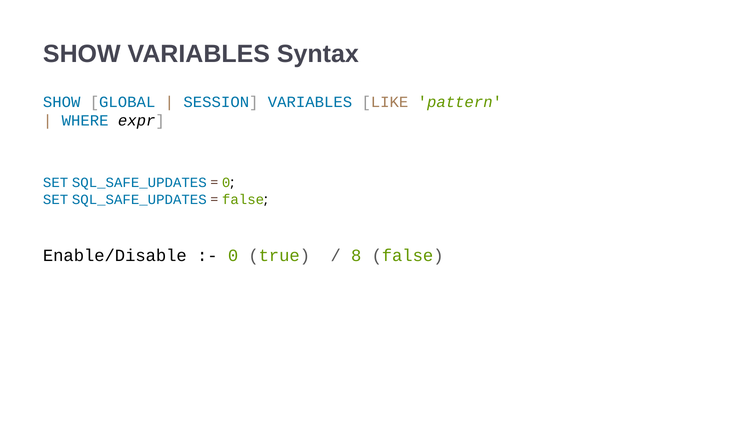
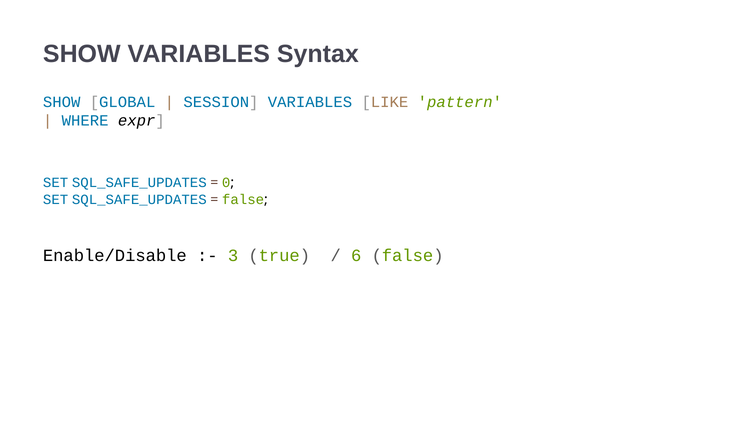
0 at (233, 256): 0 -> 3
8: 8 -> 6
